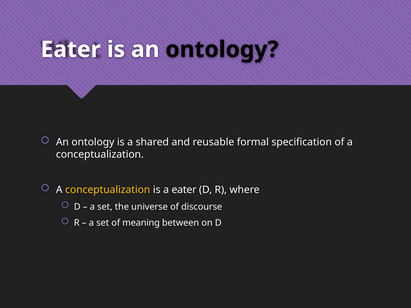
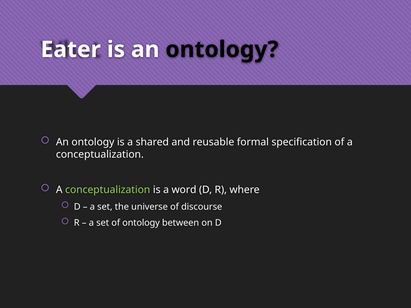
conceptualization at (108, 190) colour: yellow -> light green
a eater: eater -> word
of meaning: meaning -> ontology
